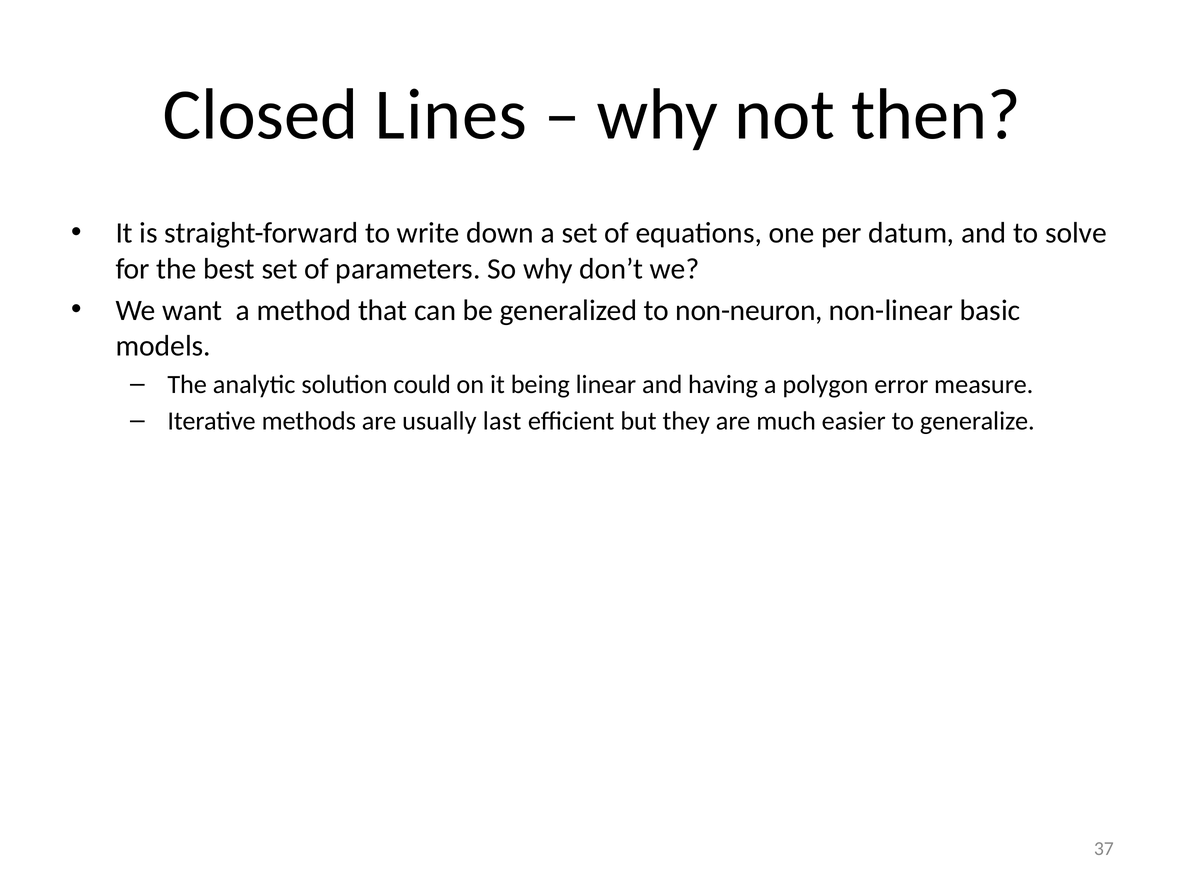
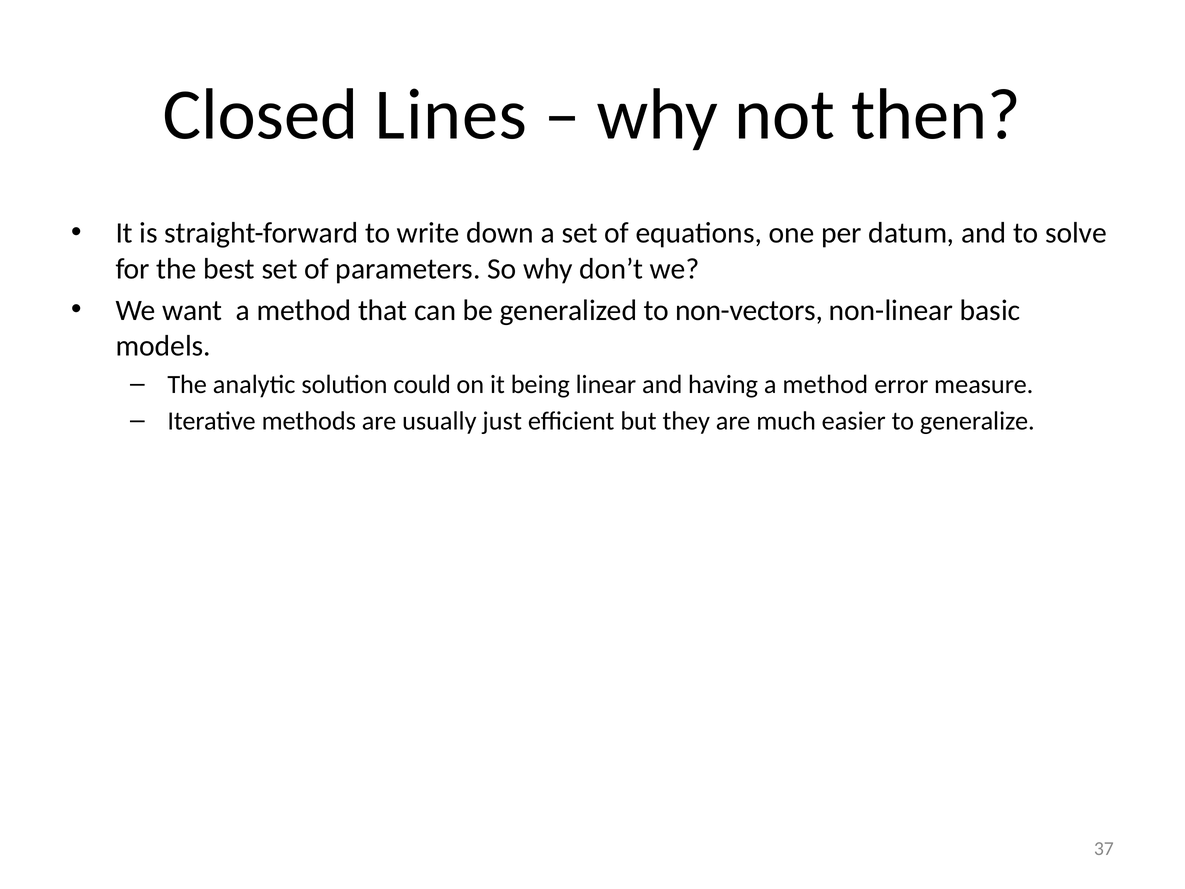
non-neuron: non-neuron -> non-vectors
having a polygon: polygon -> method
last: last -> just
